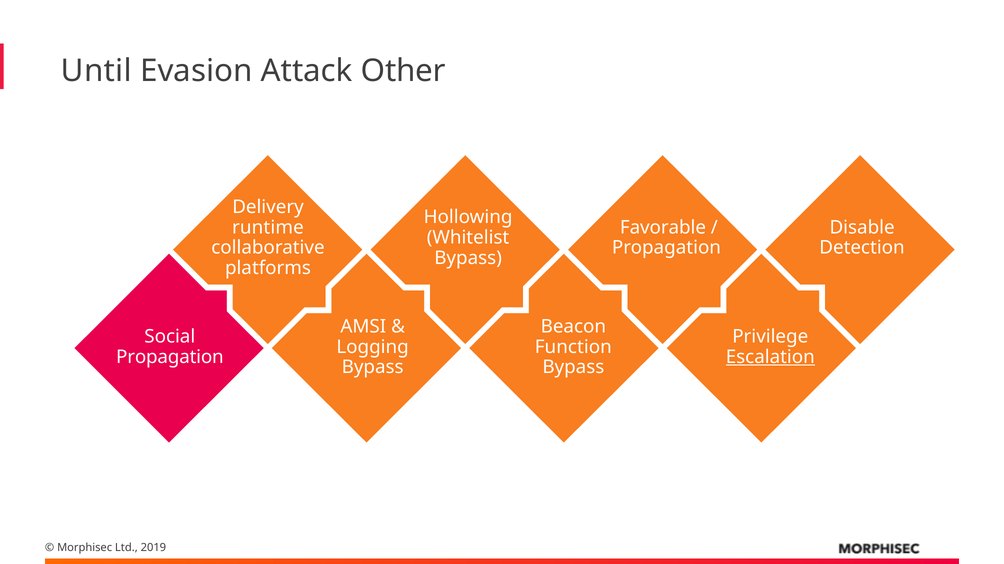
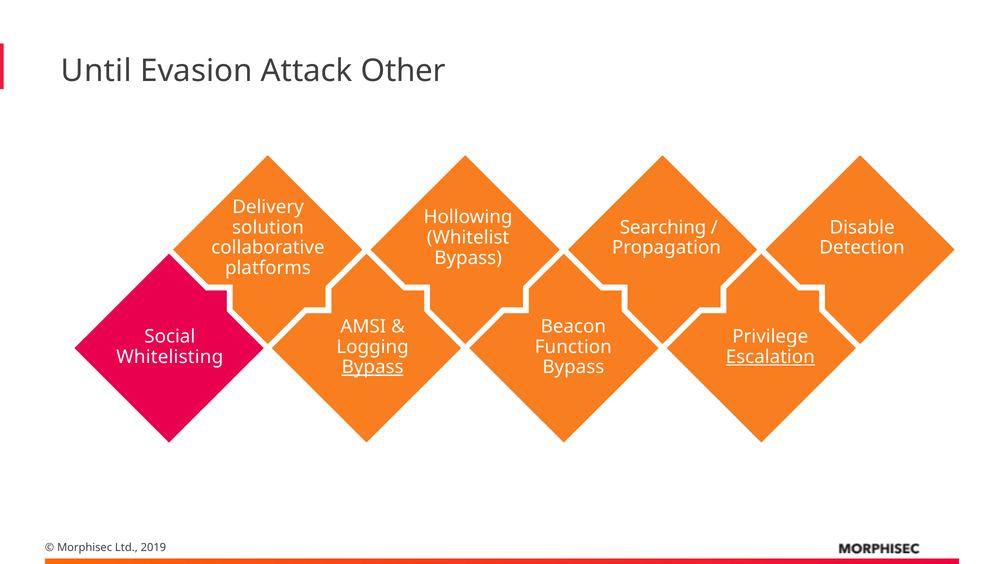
runtime: runtime -> solution
Favorable: Favorable -> Searching
Propagation at (170, 358): Propagation -> Whitelisting
Bypass at (373, 368) underline: none -> present
